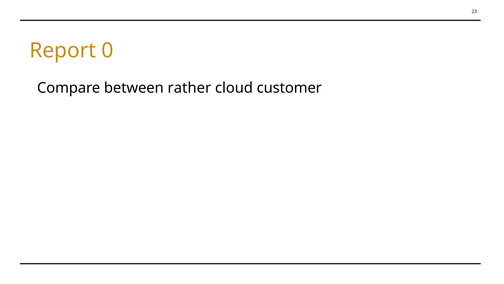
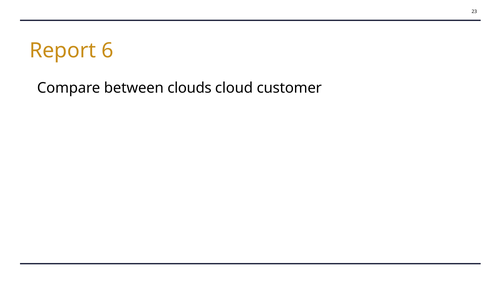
0: 0 -> 6
rather: rather -> clouds
